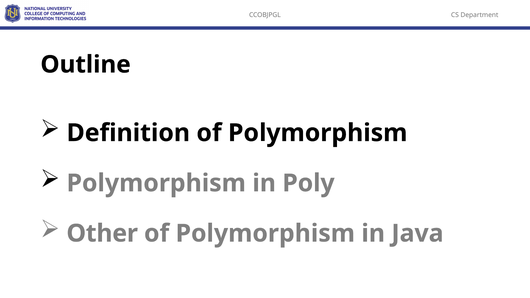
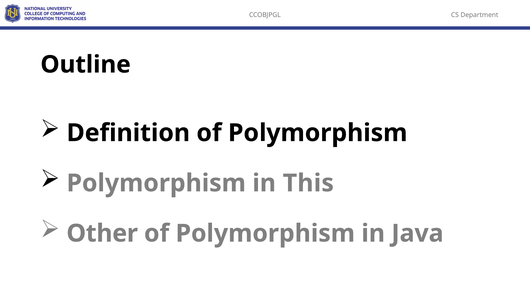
Poly: Poly -> This
